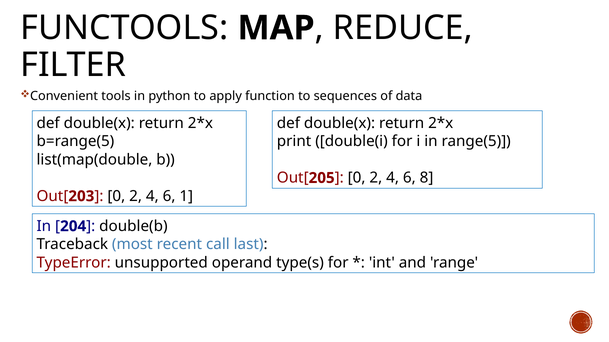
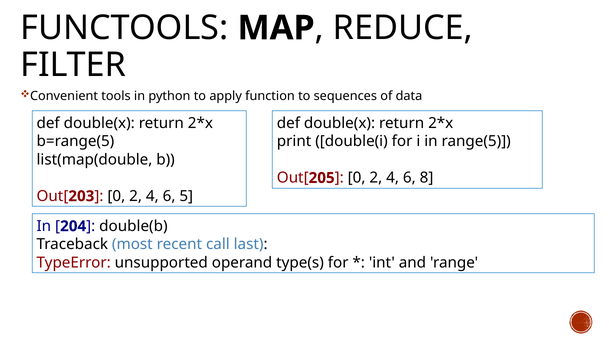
1: 1 -> 5
